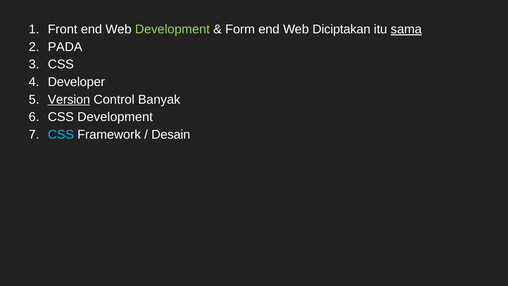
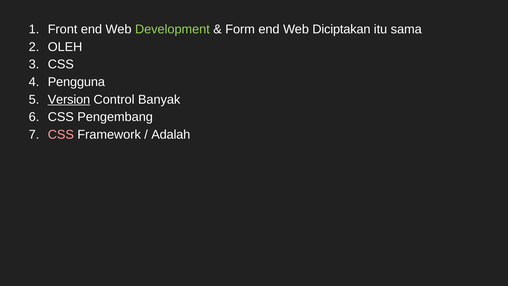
sama underline: present -> none
PADA: PADA -> OLEH
Developer: Developer -> Pengguna
CSS Development: Development -> Pengembang
CSS at (61, 134) colour: light blue -> pink
Desain: Desain -> Adalah
